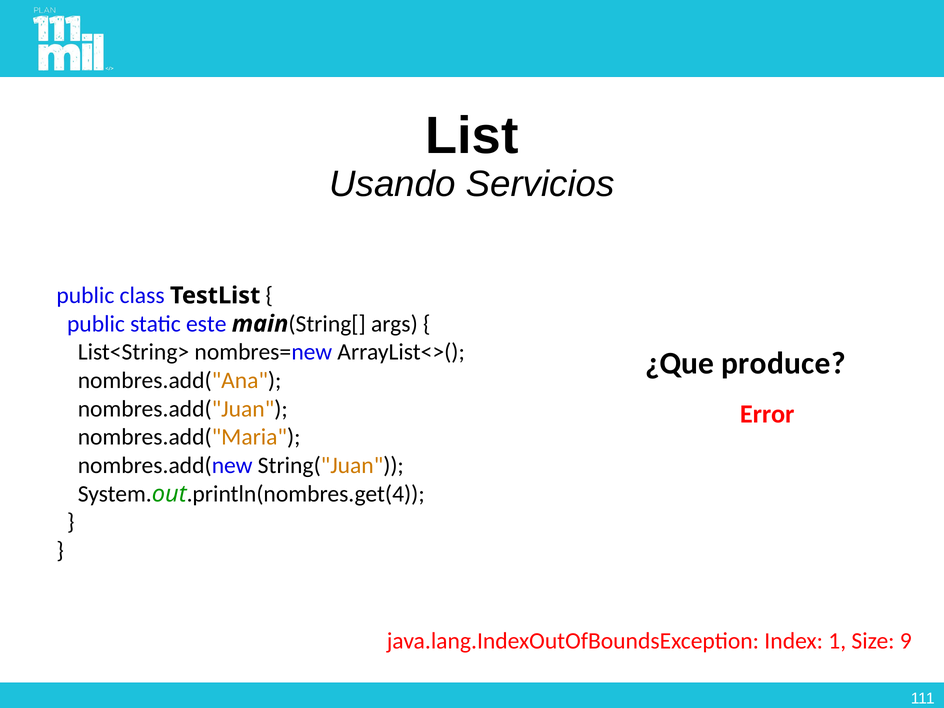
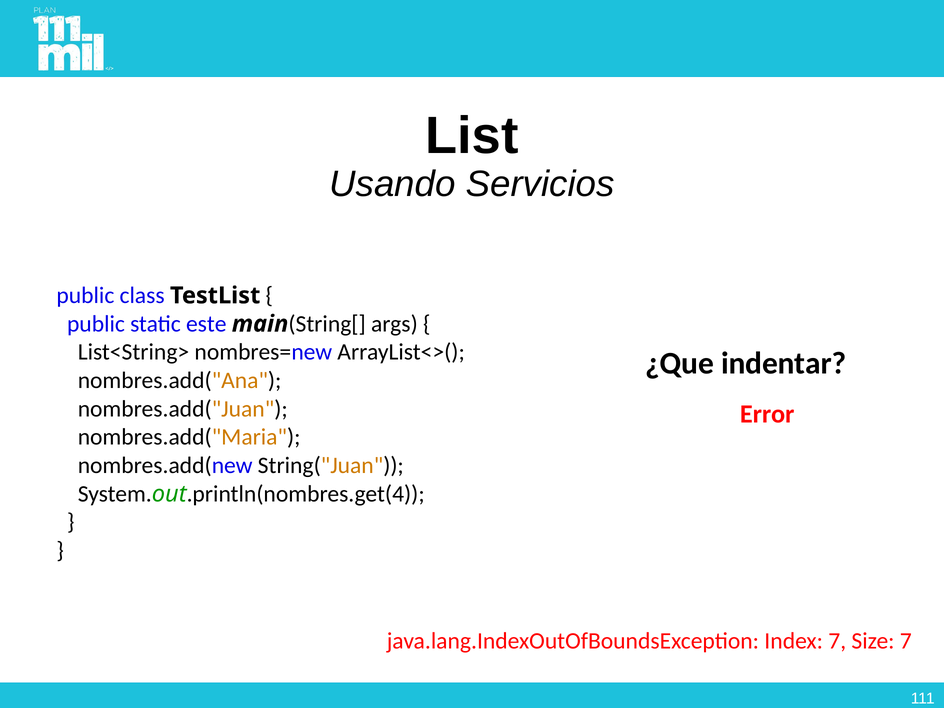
produce: produce -> indentar
Index 1: 1 -> 7
Size 9: 9 -> 7
